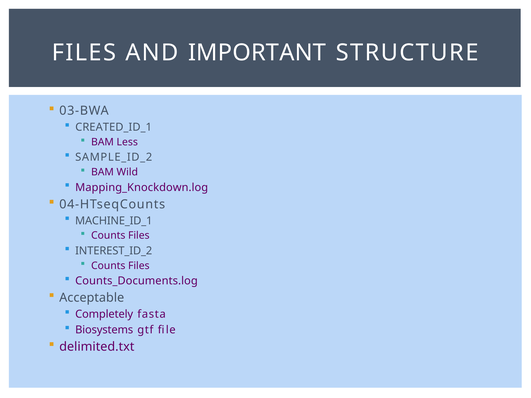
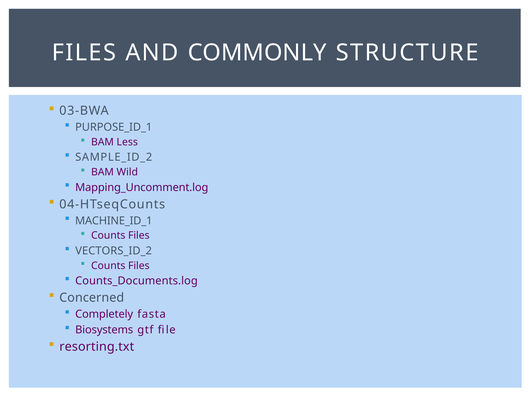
IMPORTANT: IMPORTANT -> COMMONLY
CREATED_ID_1: CREATED_ID_1 -> PURPOSE_ID_1
Mapping_Knockdown.log: Mapping_Knockdown.log -> Mapping_Uncomment.log
INTEREST_ID_2: INTEREST_ID_2 -> VECTORS_ID_2
Acceptable: Acceptable -> Concerned
delimited.txt: delimited.txt -> resorting.txt
